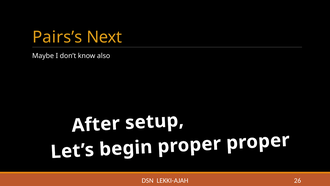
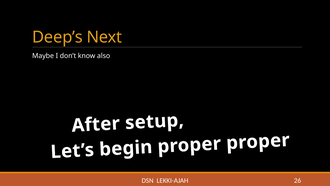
Pairs’s: Pairs’s -> Deep’s
